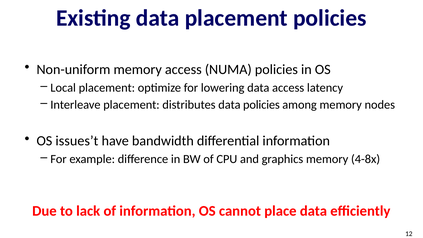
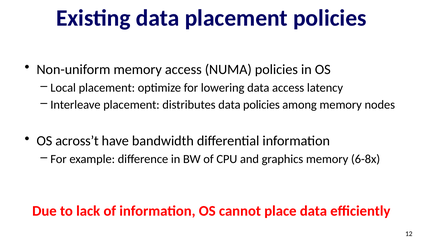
issues’t: issues’t -> across’t
4-8x: 4-8x -> 6-8x
